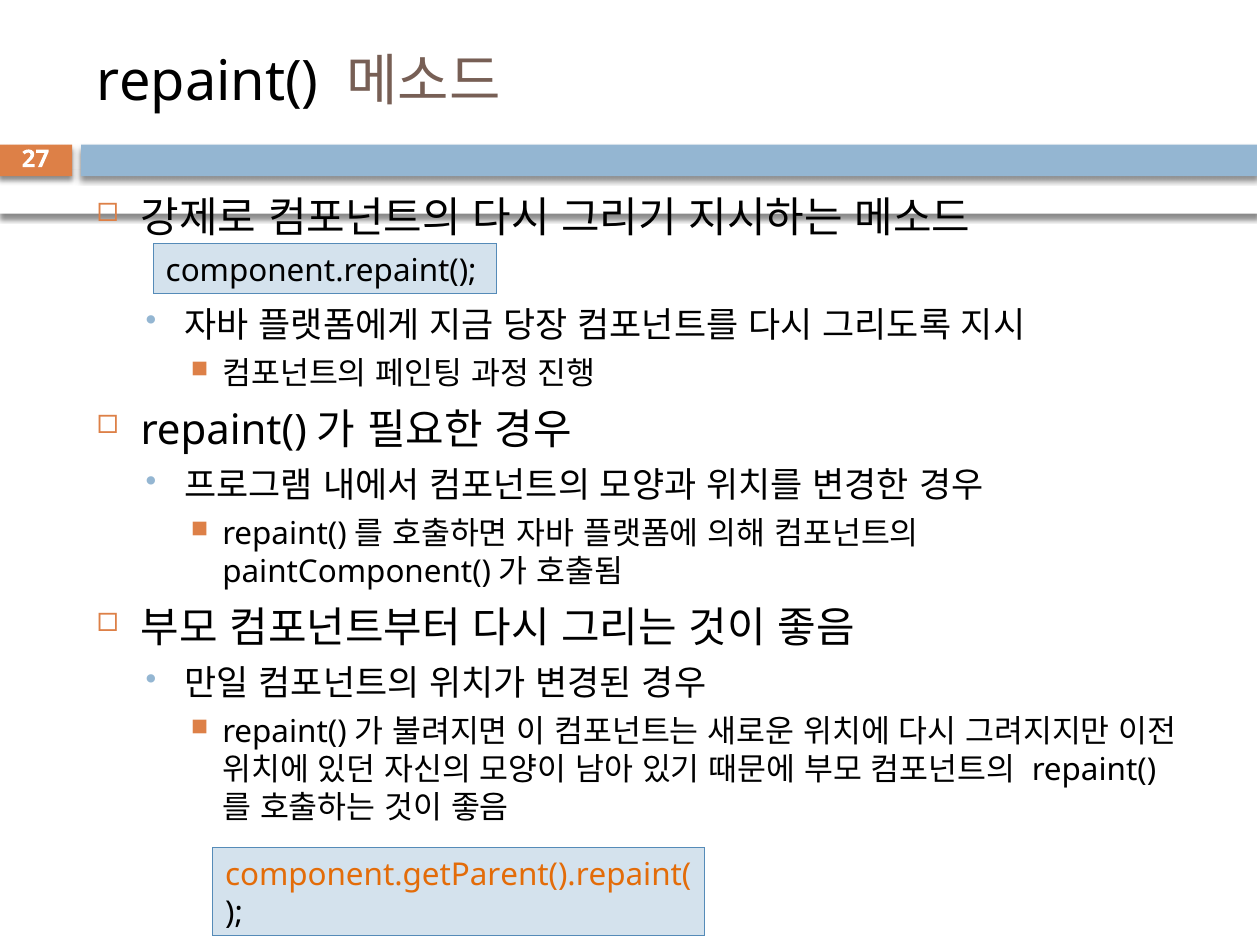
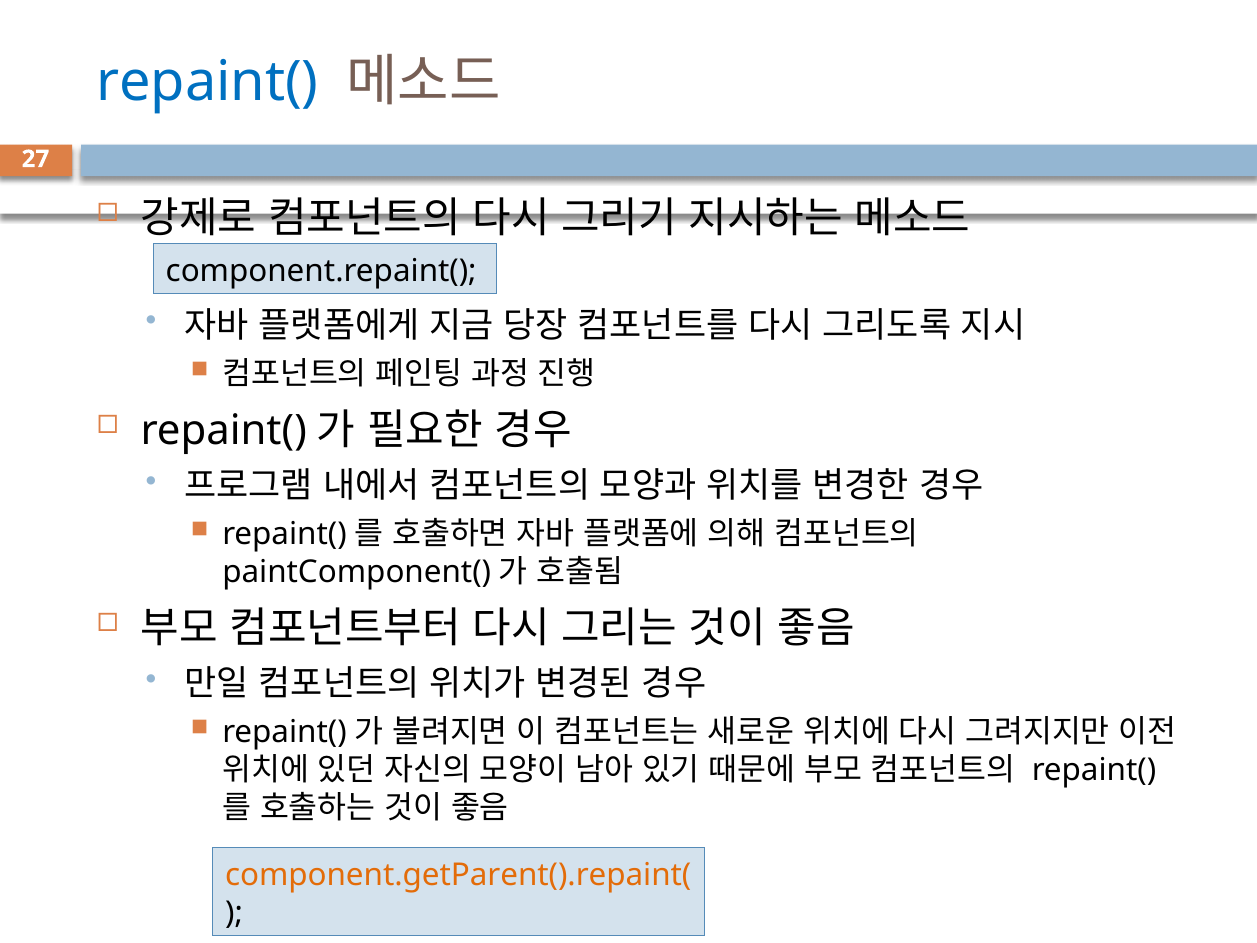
repaint( at (208, 82) colour: black -> blue
